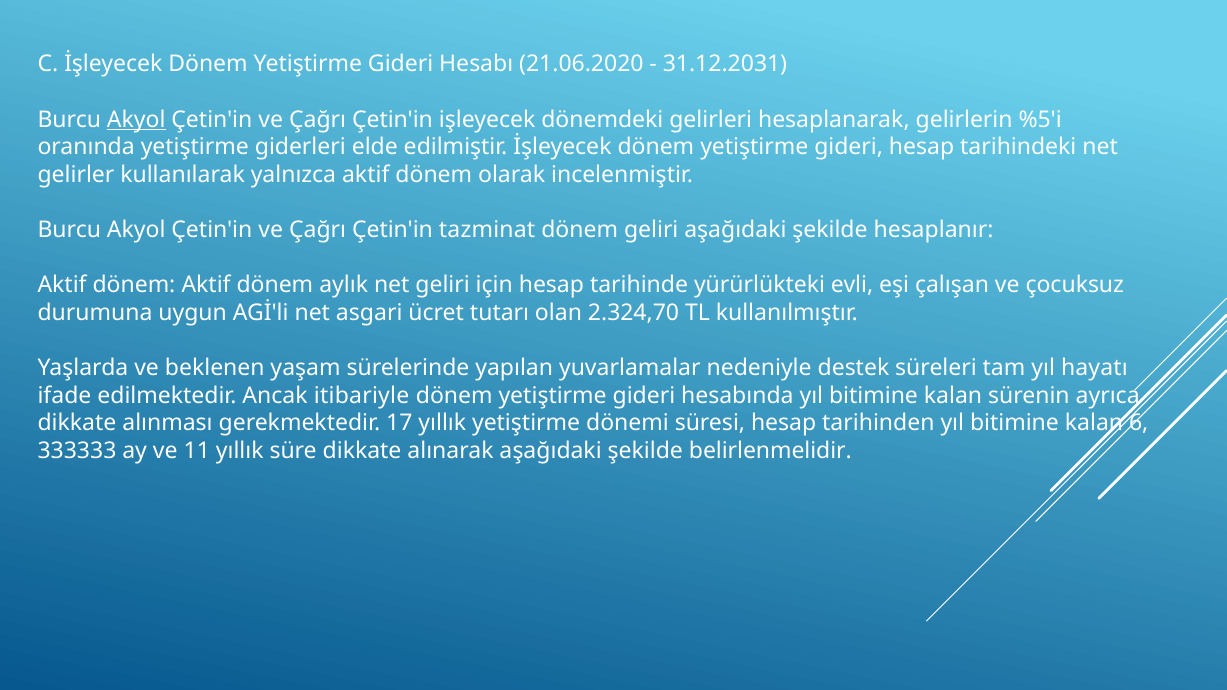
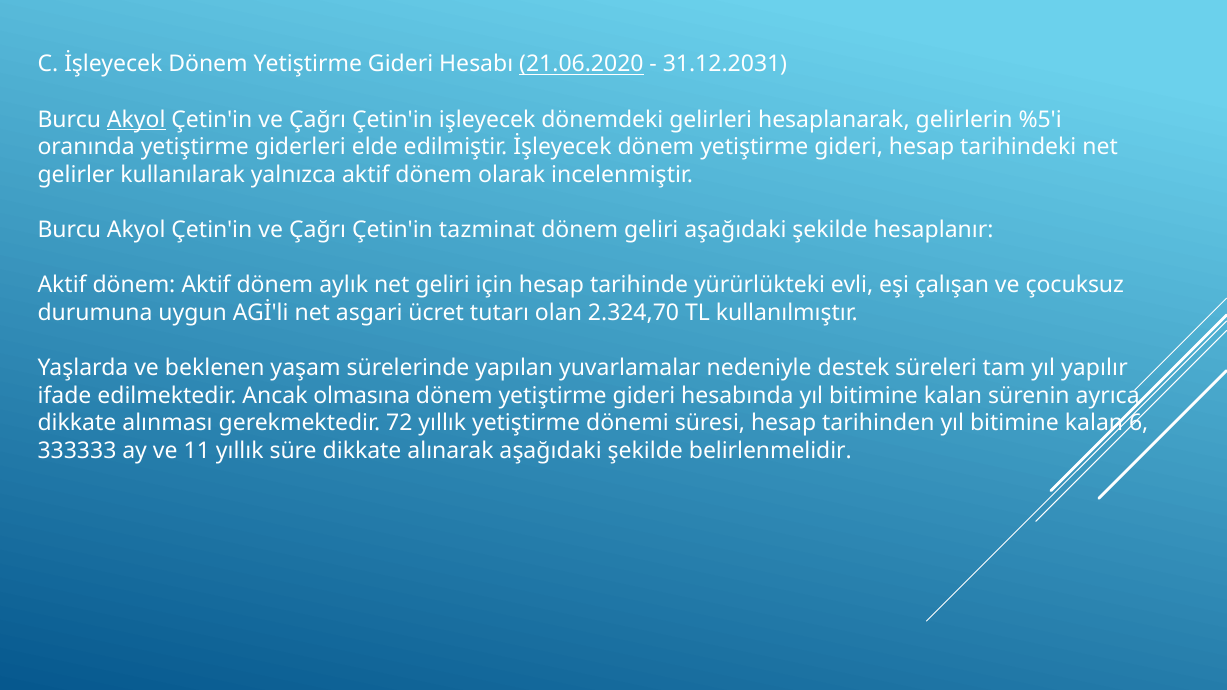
21.06.2020 underline: none -> present
hayatı: hayatı -> yapılır
itibariyle: itibariyle -> olmasına
17: 17 -> 72
